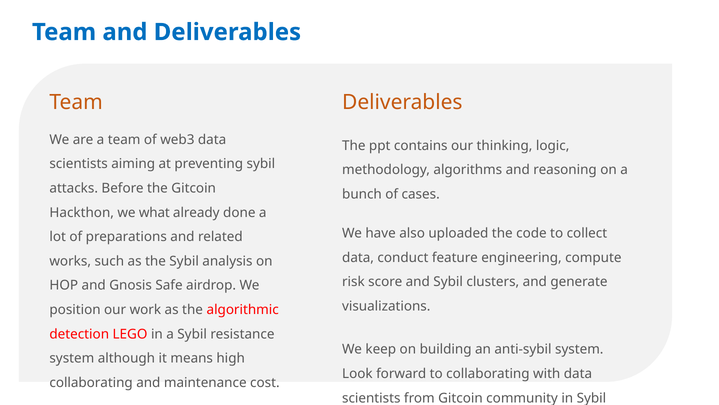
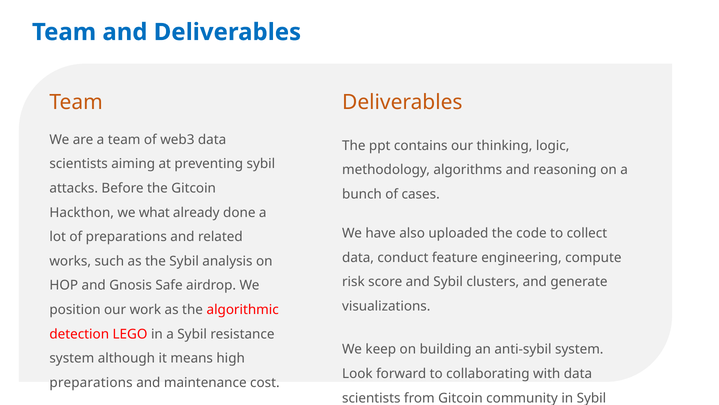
collaborating at (91, 382): collaborating -> preparations
